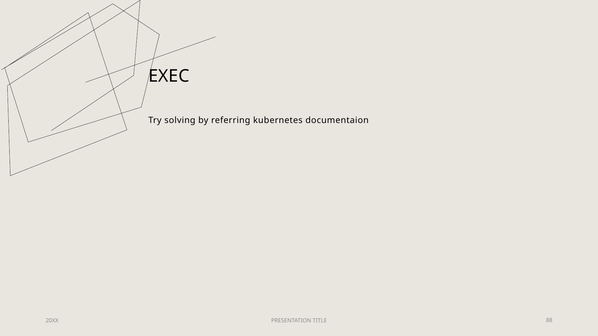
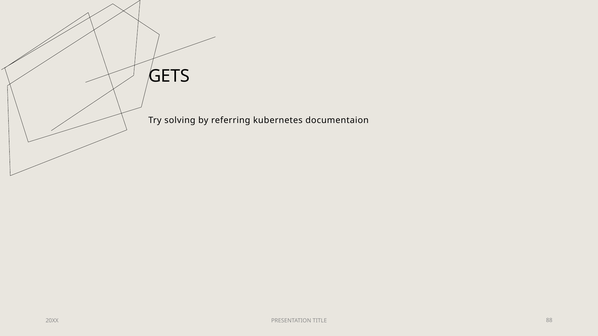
EXEC: EXEC -> GETS
